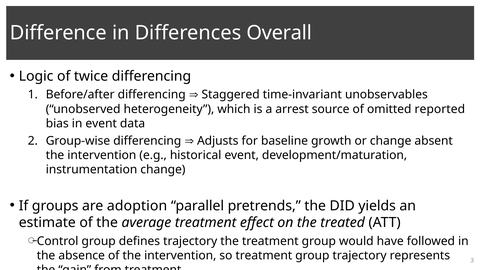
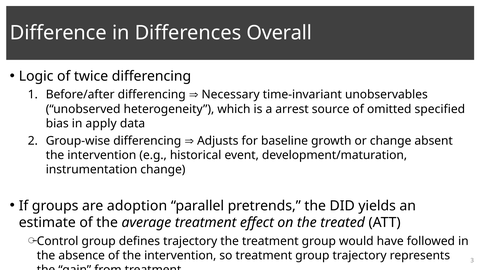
Staggered: Staggered -> Necessary
reported: reported -> specified
in event: event -> apply
